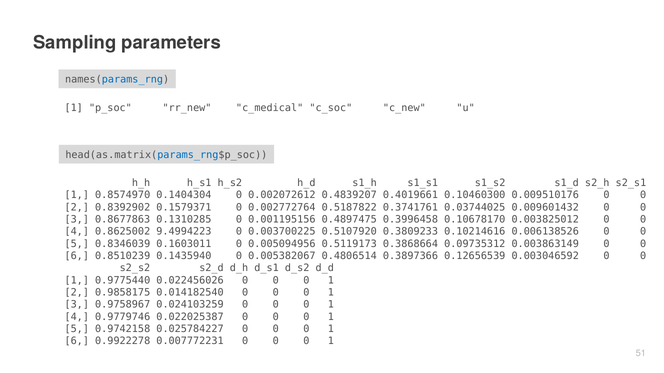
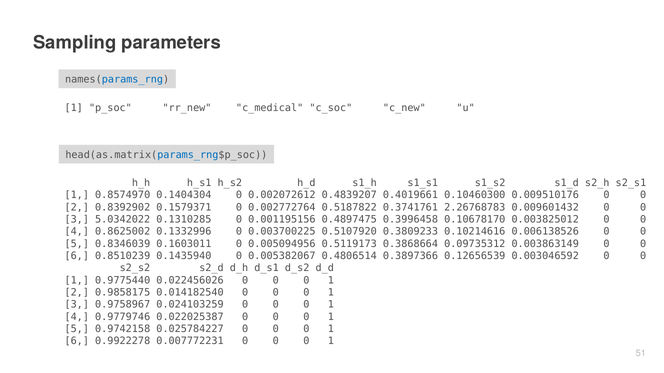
0.03744025: 0.03744025 -> 2.26768783
0.8677863: 0.8677863 -> 5.0342022
9.4994223: 9.4994223 -> 0.1332996
